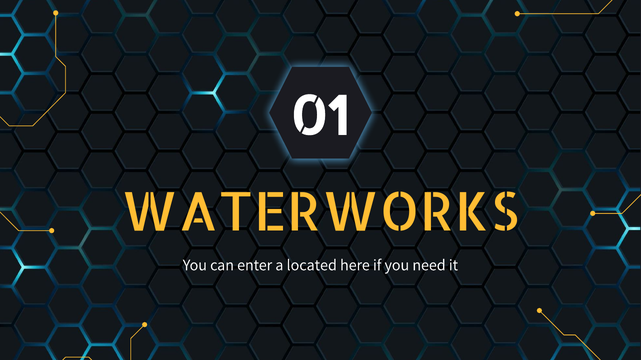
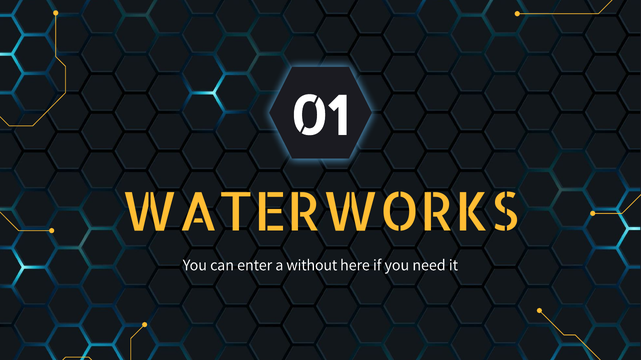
located: located -> without
